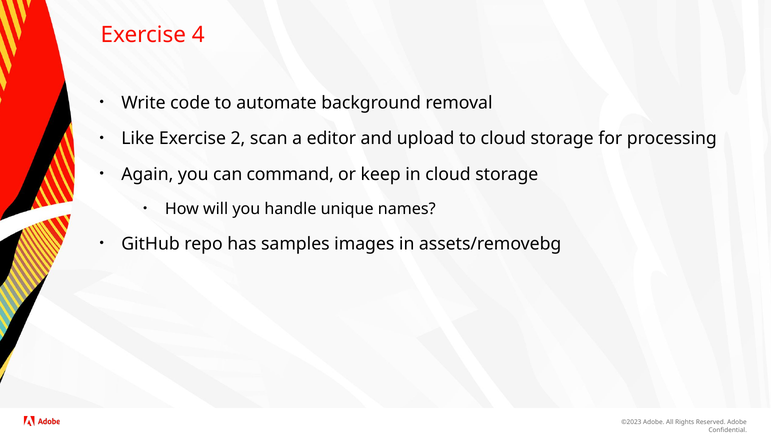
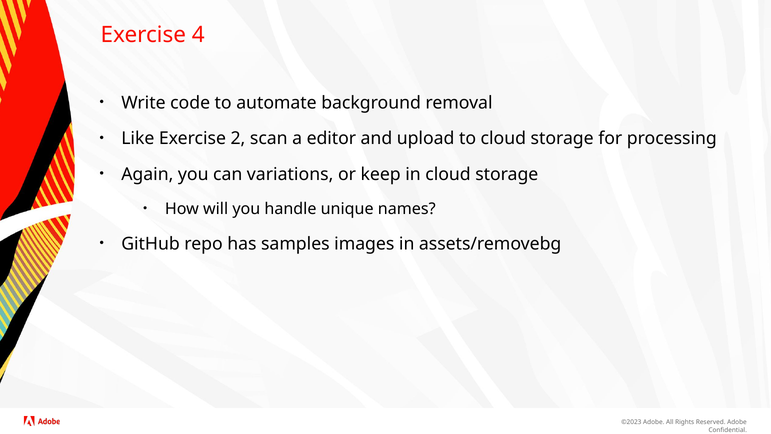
command: command -> variations
